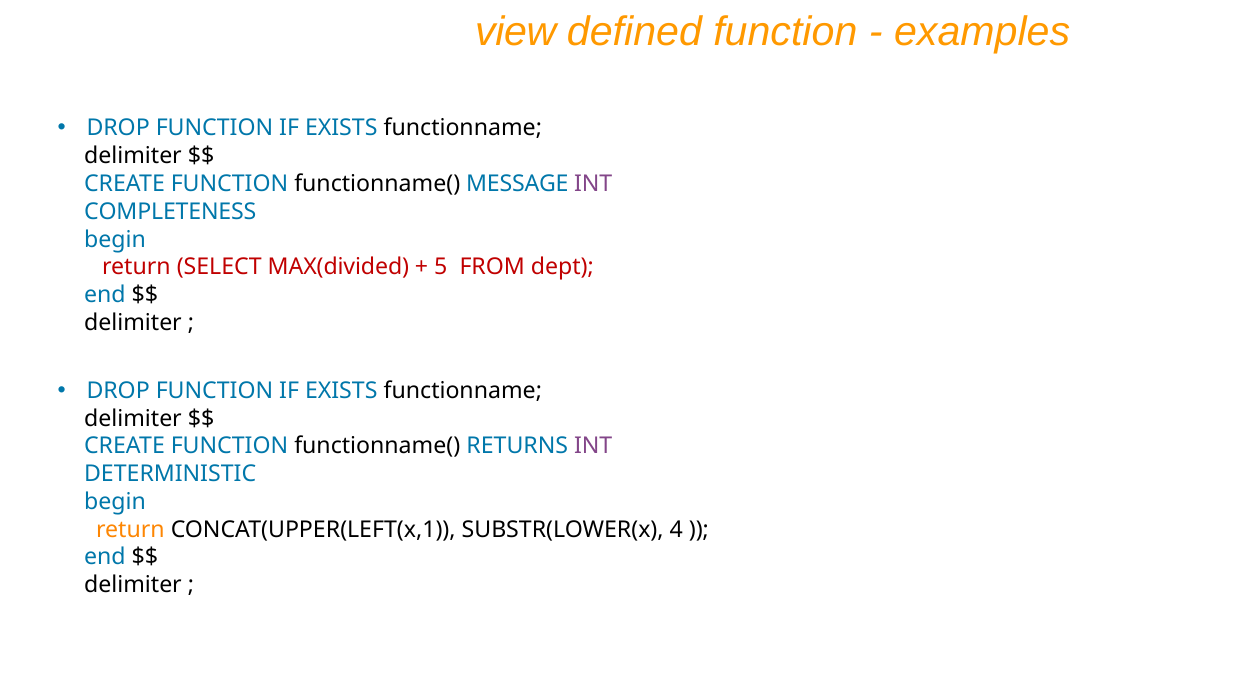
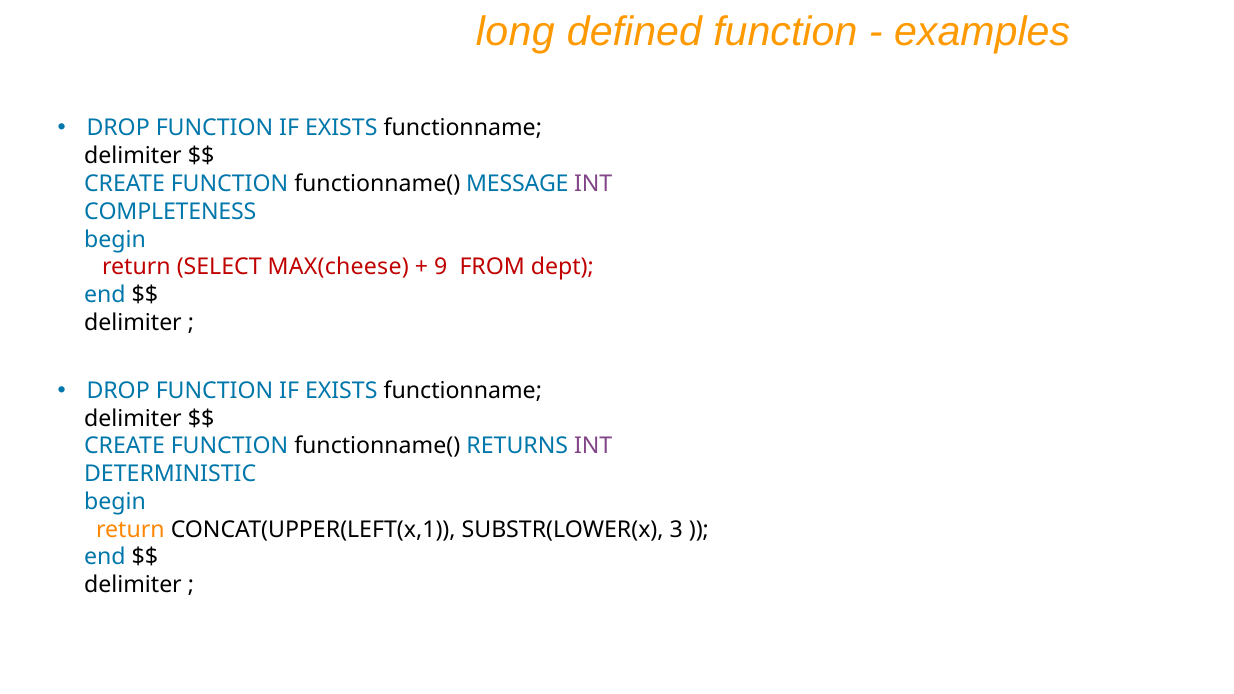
view: view -> long
MAX(divided: MAX(divided -> MAX(cheese
5: 5 -> 9
4: 4 -> 3
